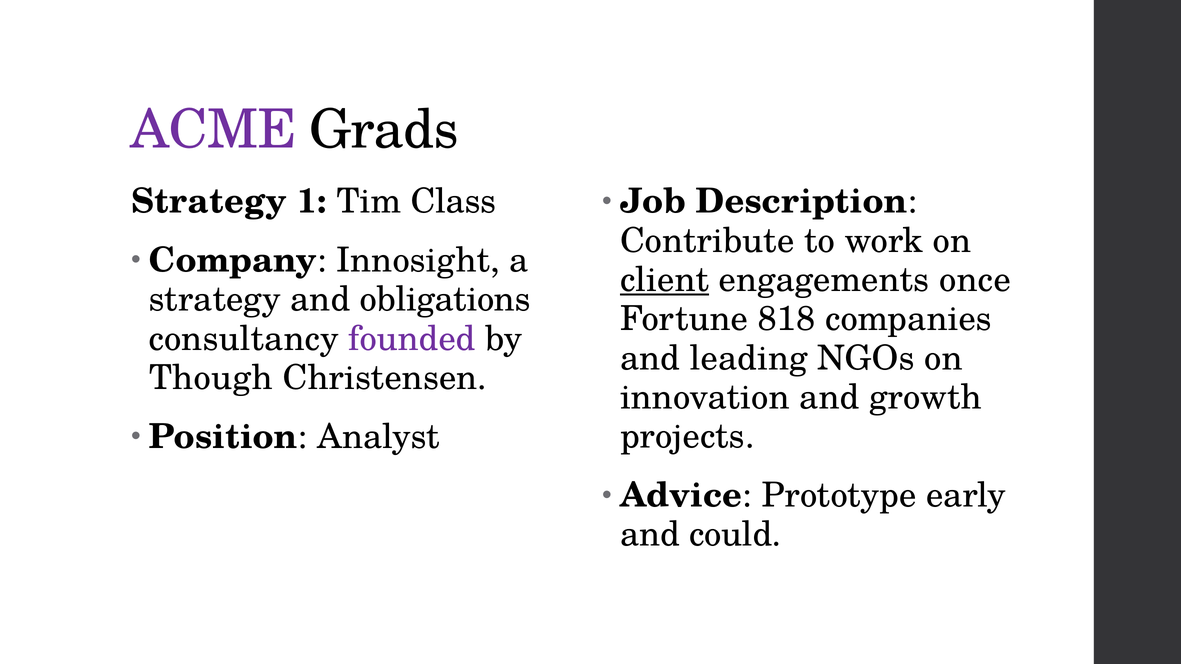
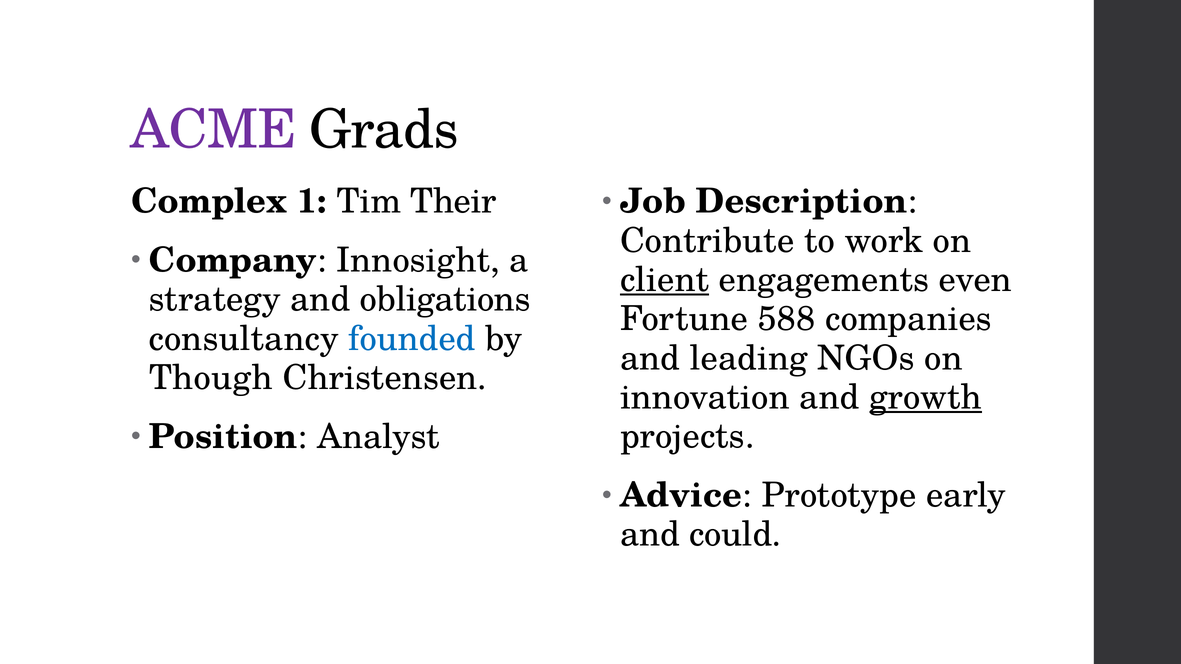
Strategy at (209, 202): Strategy -> Complex
Class: Class -> Their
once: once -> even
818: 818 -> 588
founded colour: purple -> blue
growth underline: none -> present
